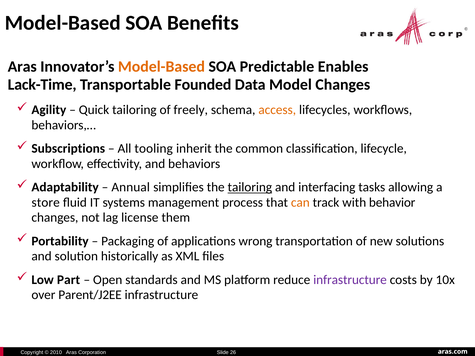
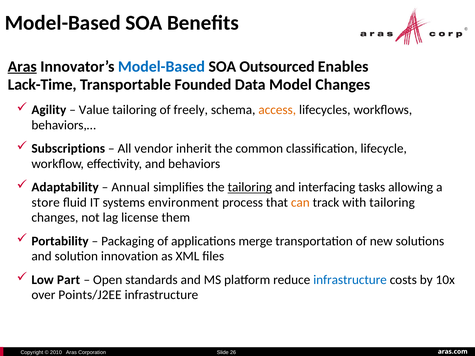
Aras at (22, 67) underline: none -> present
Model-Based at (161, 67) colour: orange -> blue
Predictable: Predictable -> Outsourced
Quick: Quick -> Value
tooling: tooling -> vendor
management: management -> environment
with behavior: behavior -> tailoring
wrong: wrong -> merge
historically: historically -> innovation
infrastructure at (350, 280) colour: purple -> blue
Parent/J2EE: Parent/J2EE -> Points/J2EE
